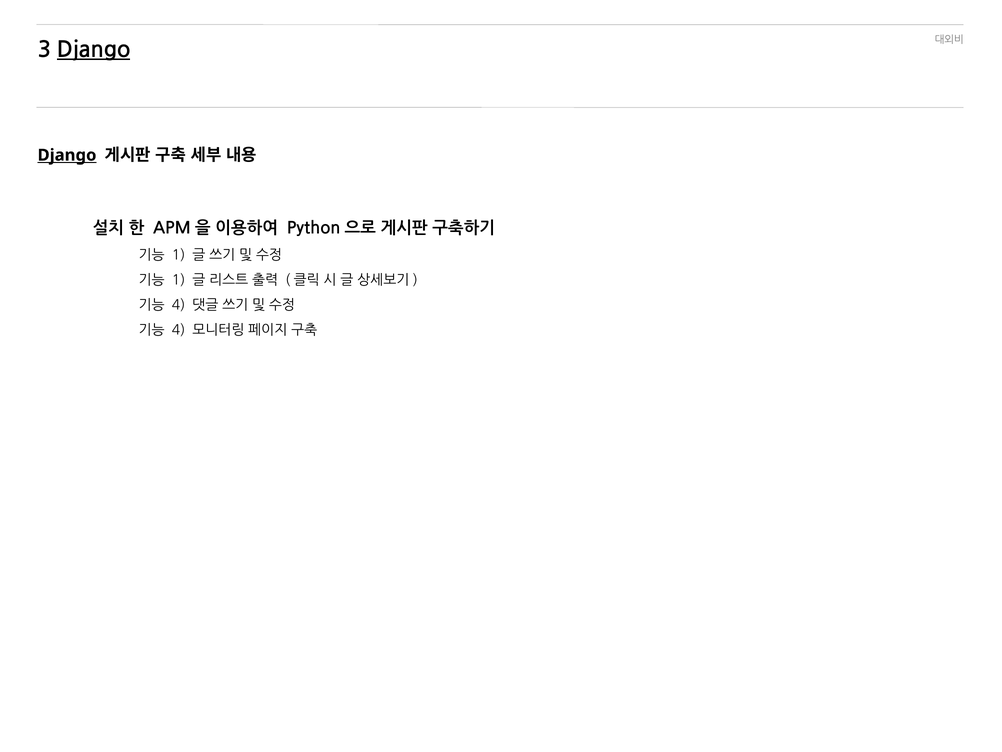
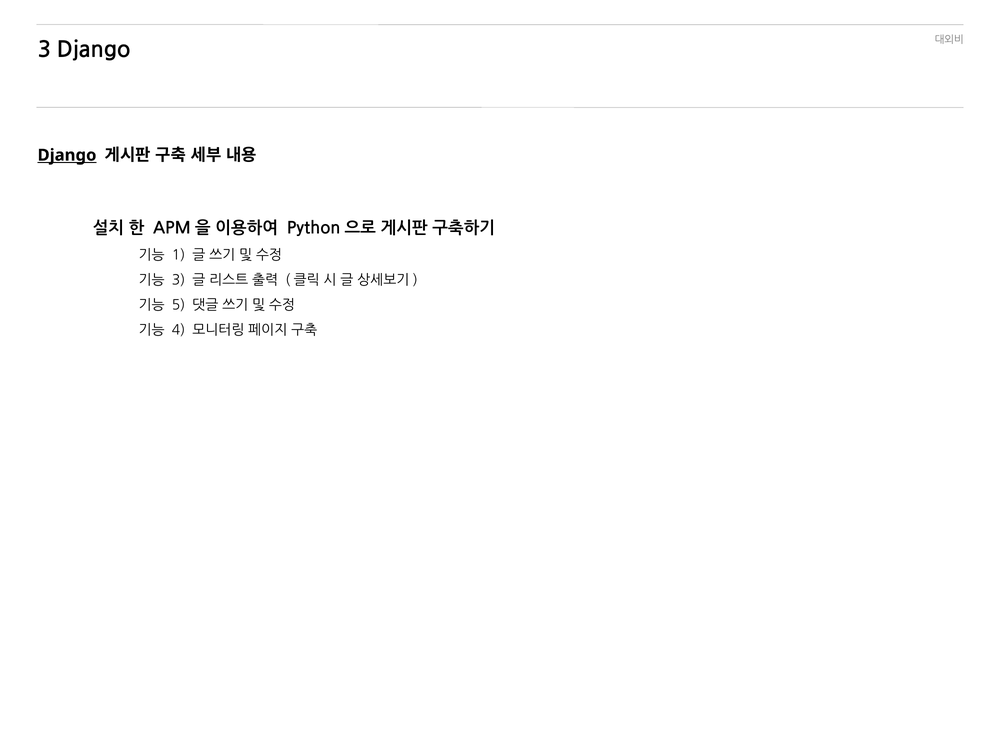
Django at (94, 50) underline: present -> none
1 at (178, 280): 1 -> 3
4 at (178, 305): 4 -> 5
